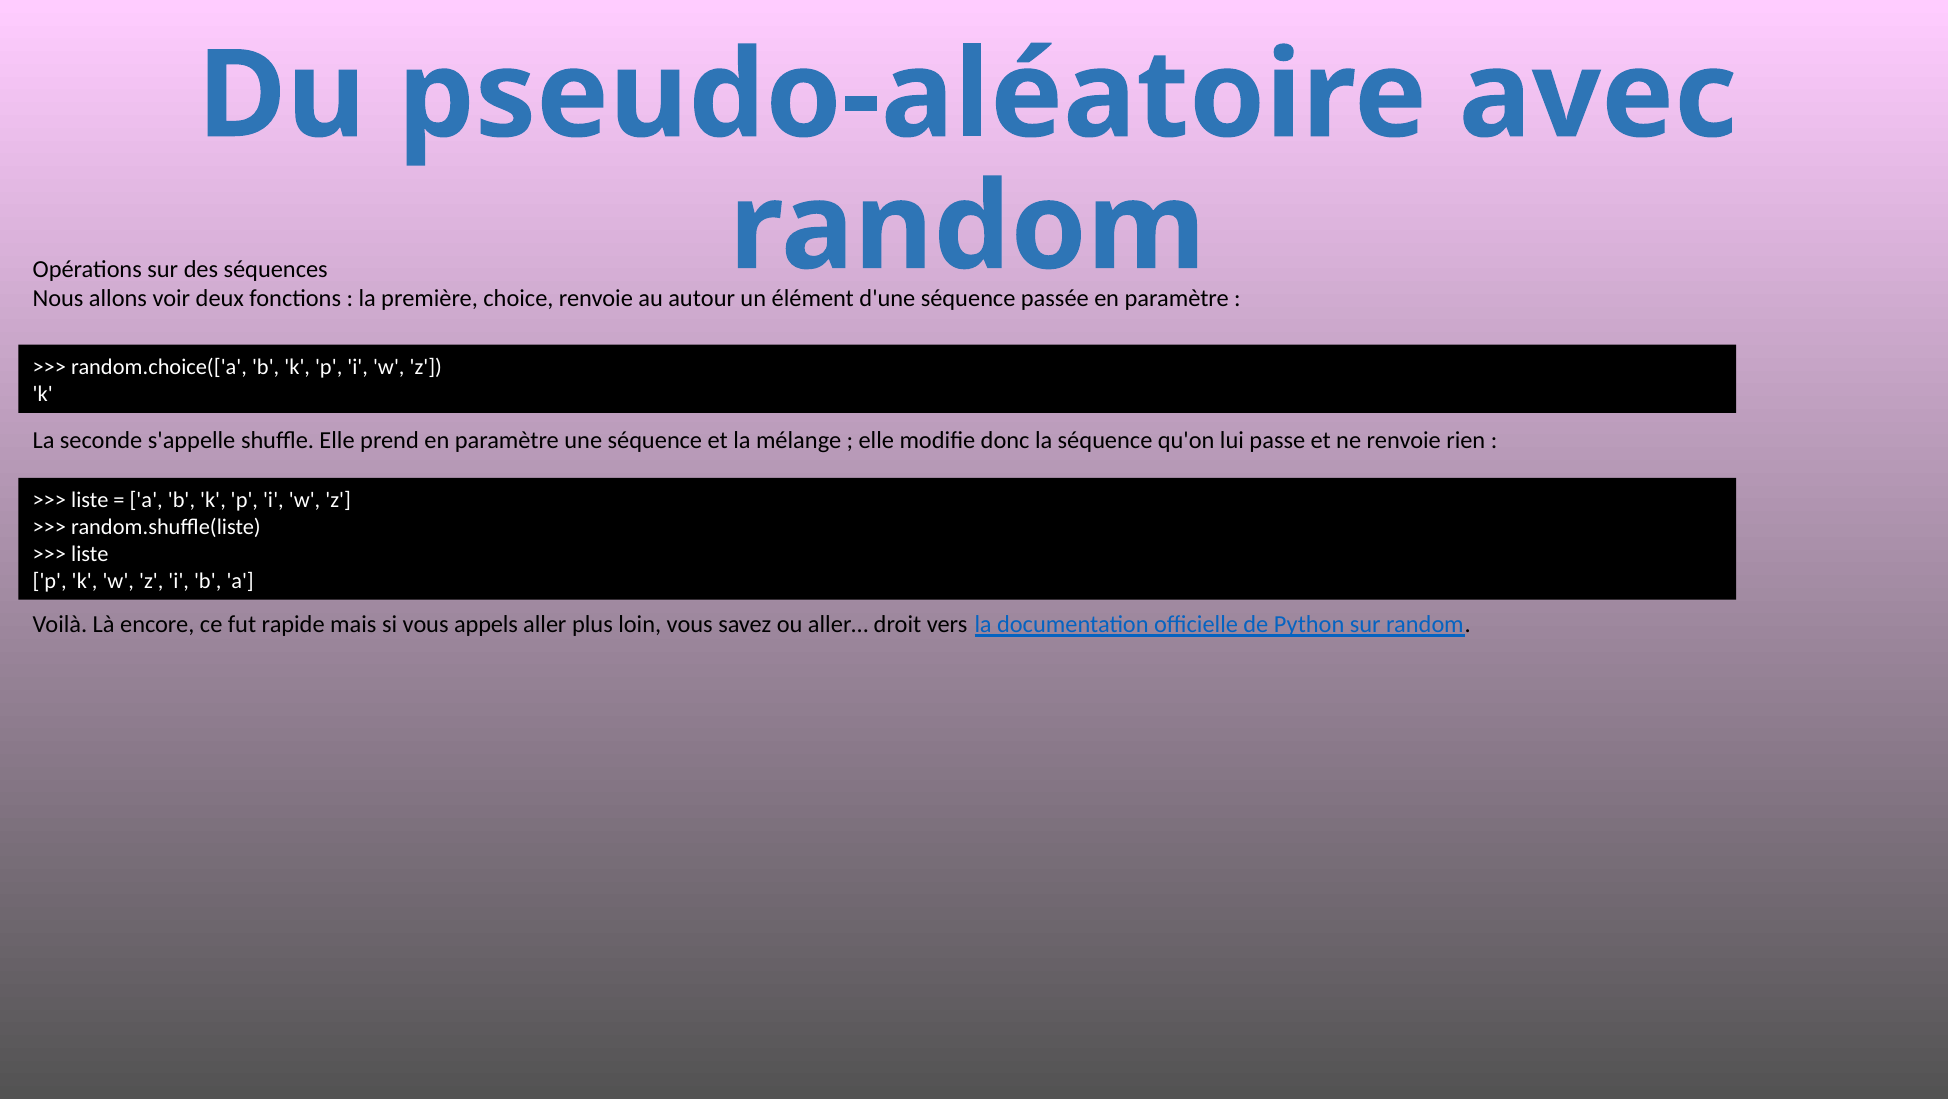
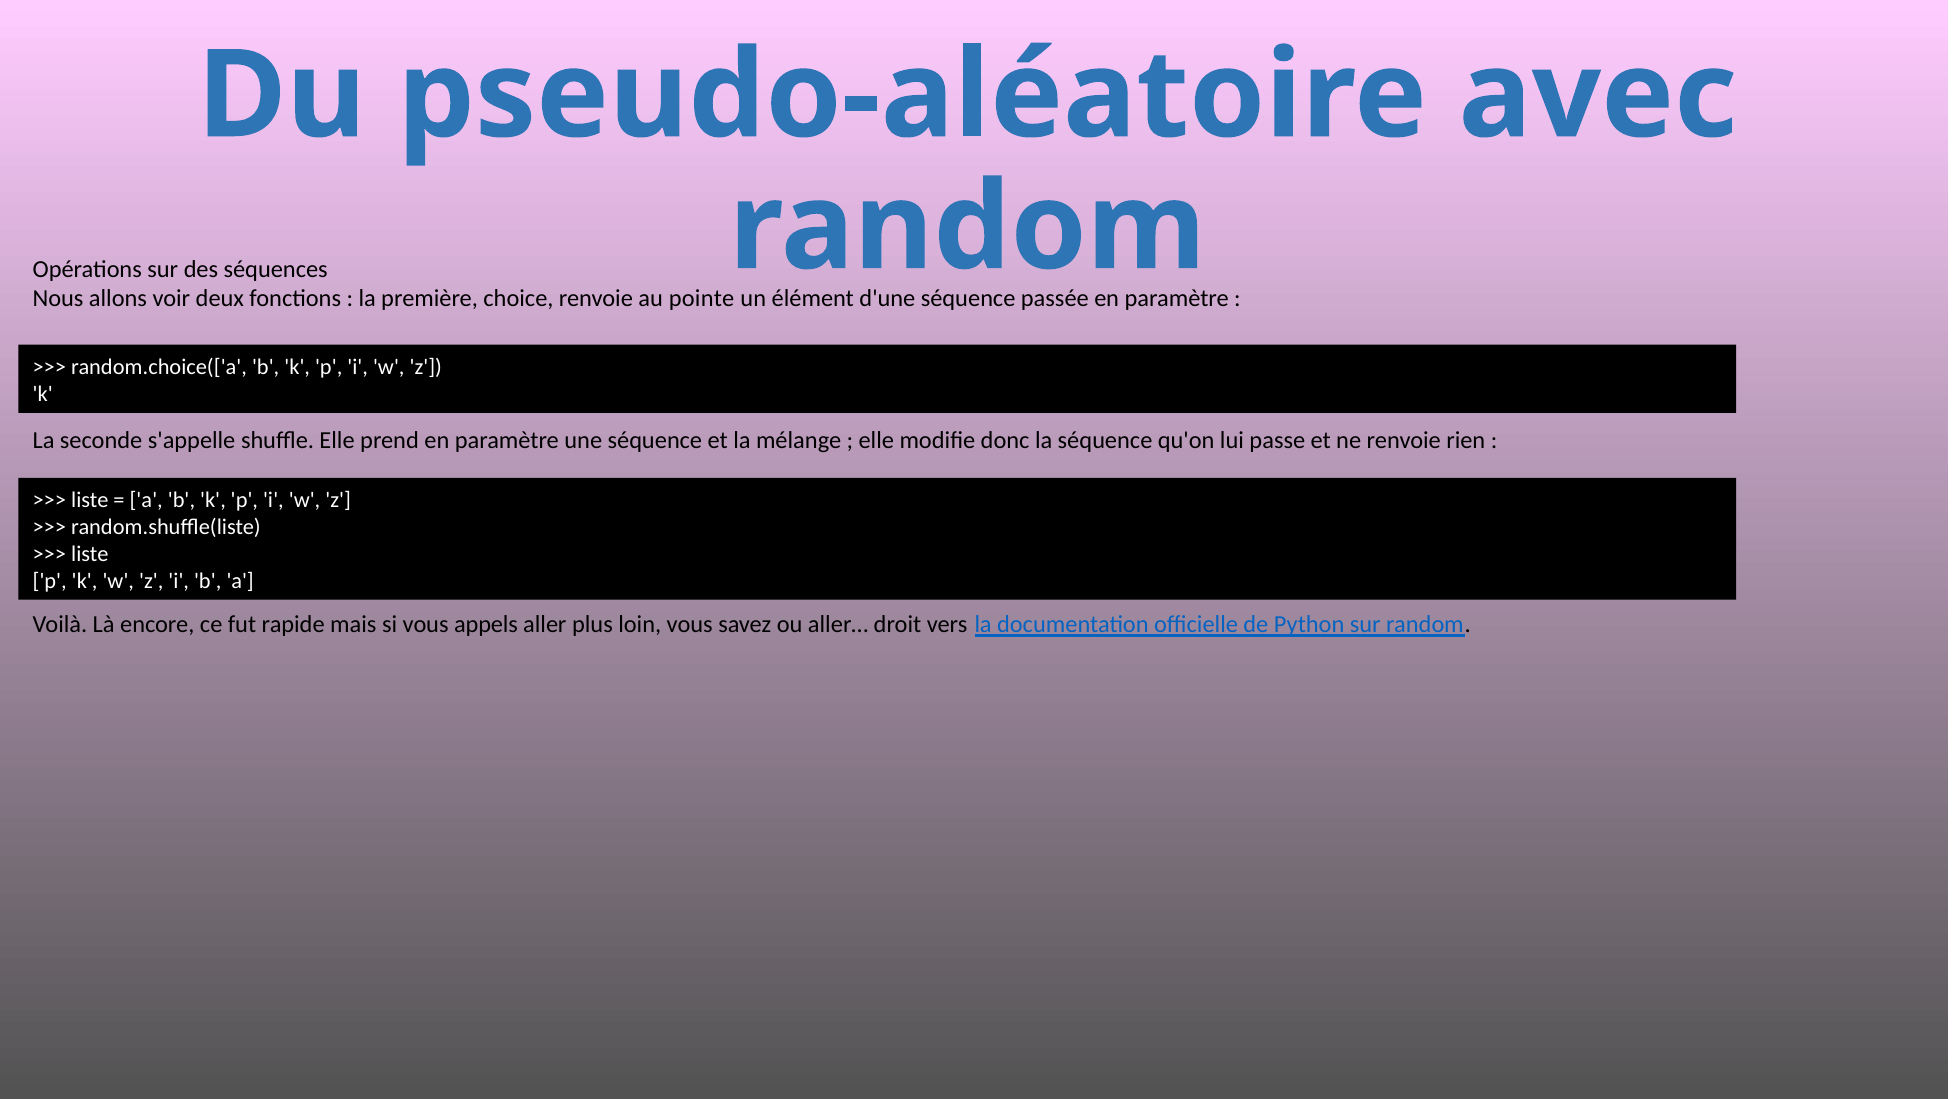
autour: autour -> pointe
